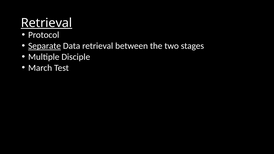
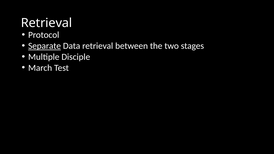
Retrieval at (47, 23) underline: present -> none
